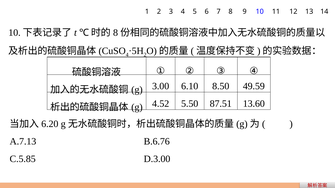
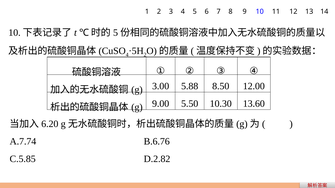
8 at (116, 33): 8 -> 5
6.10: 6.10 -> 5.88
49.59: 49.59 -> 12.00
4.52: 4.52 -> 9.00
87.51: 87.51 -> 10.30
A.7.13: A.7.13 -> A.7.74
D.3.00: D.3.00 -> D.2.82
